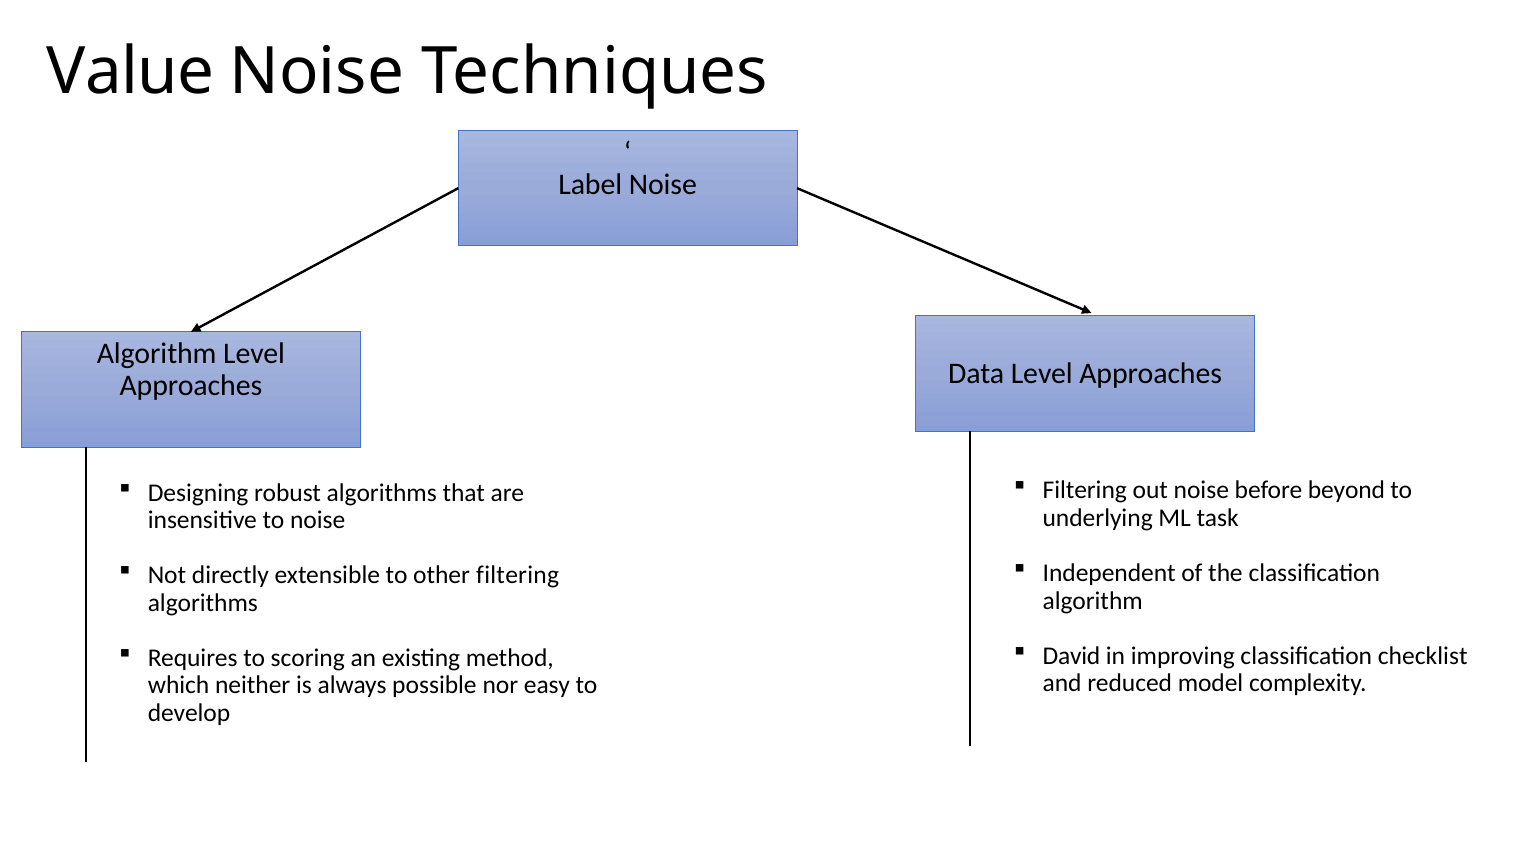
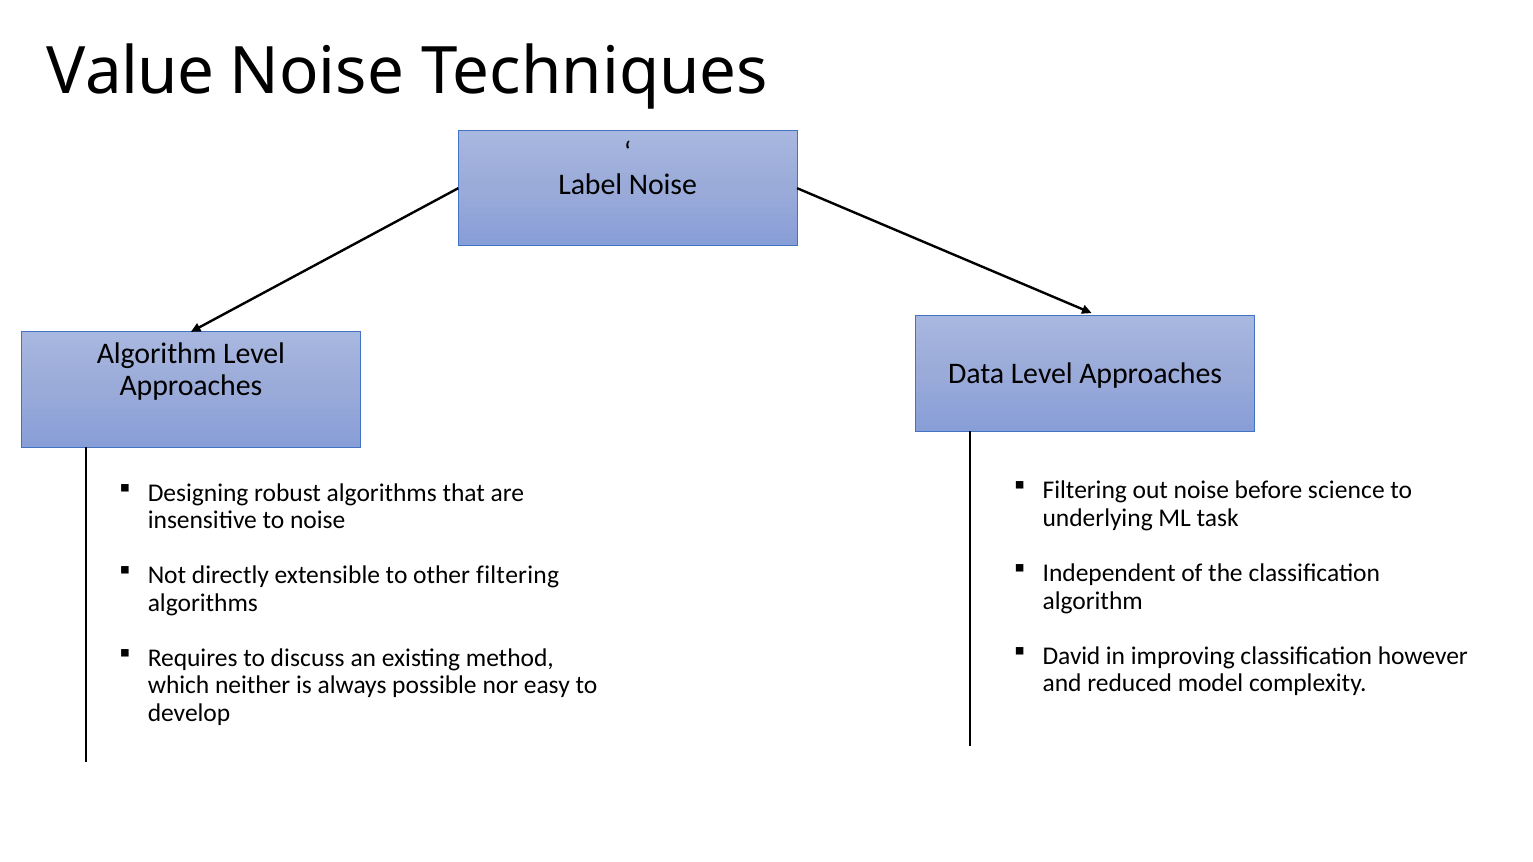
beyond: beyond -> science
checklist: checklist -> however
scoring: scoring -> discuss
